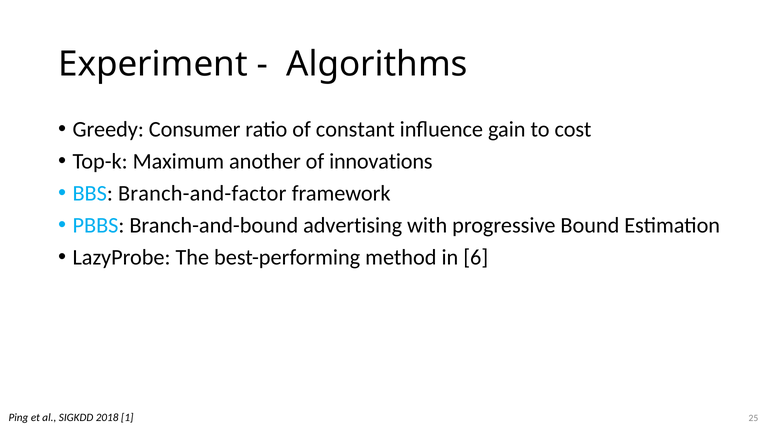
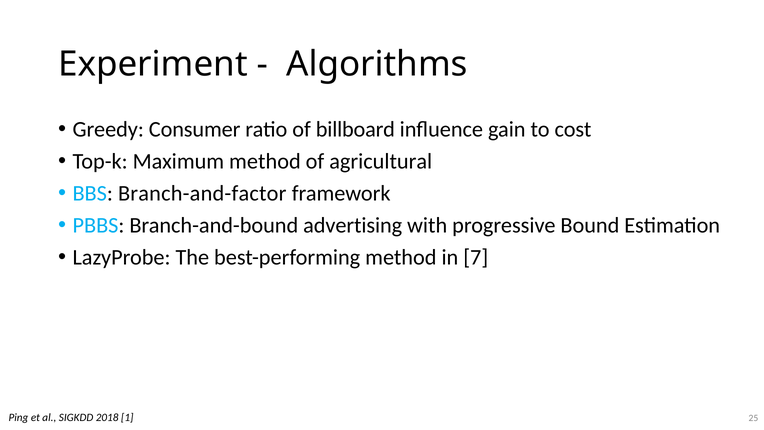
constant: constant -> billboard
Maximum another: another -> method
innovations: innovations -> agricultural
6: 6 -> 7
